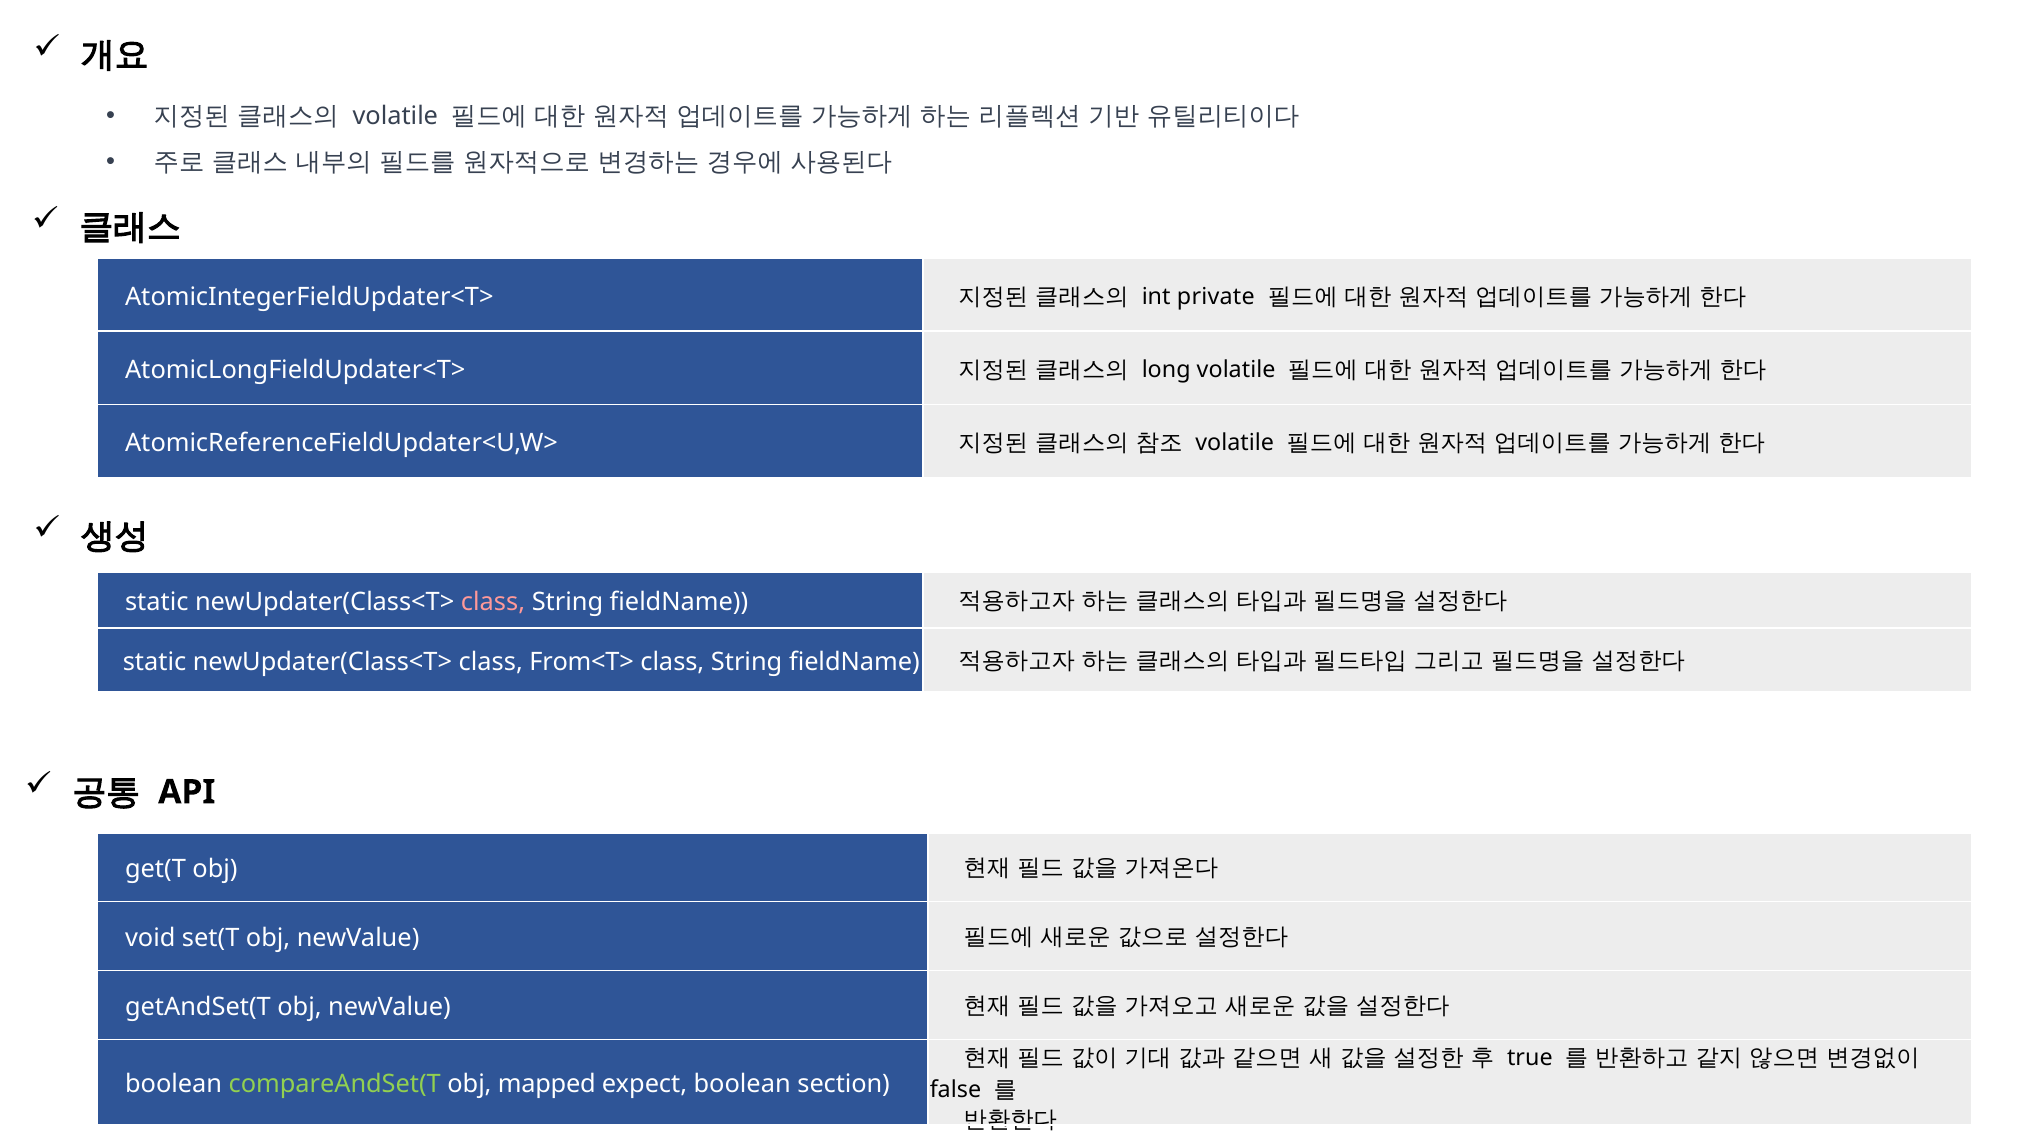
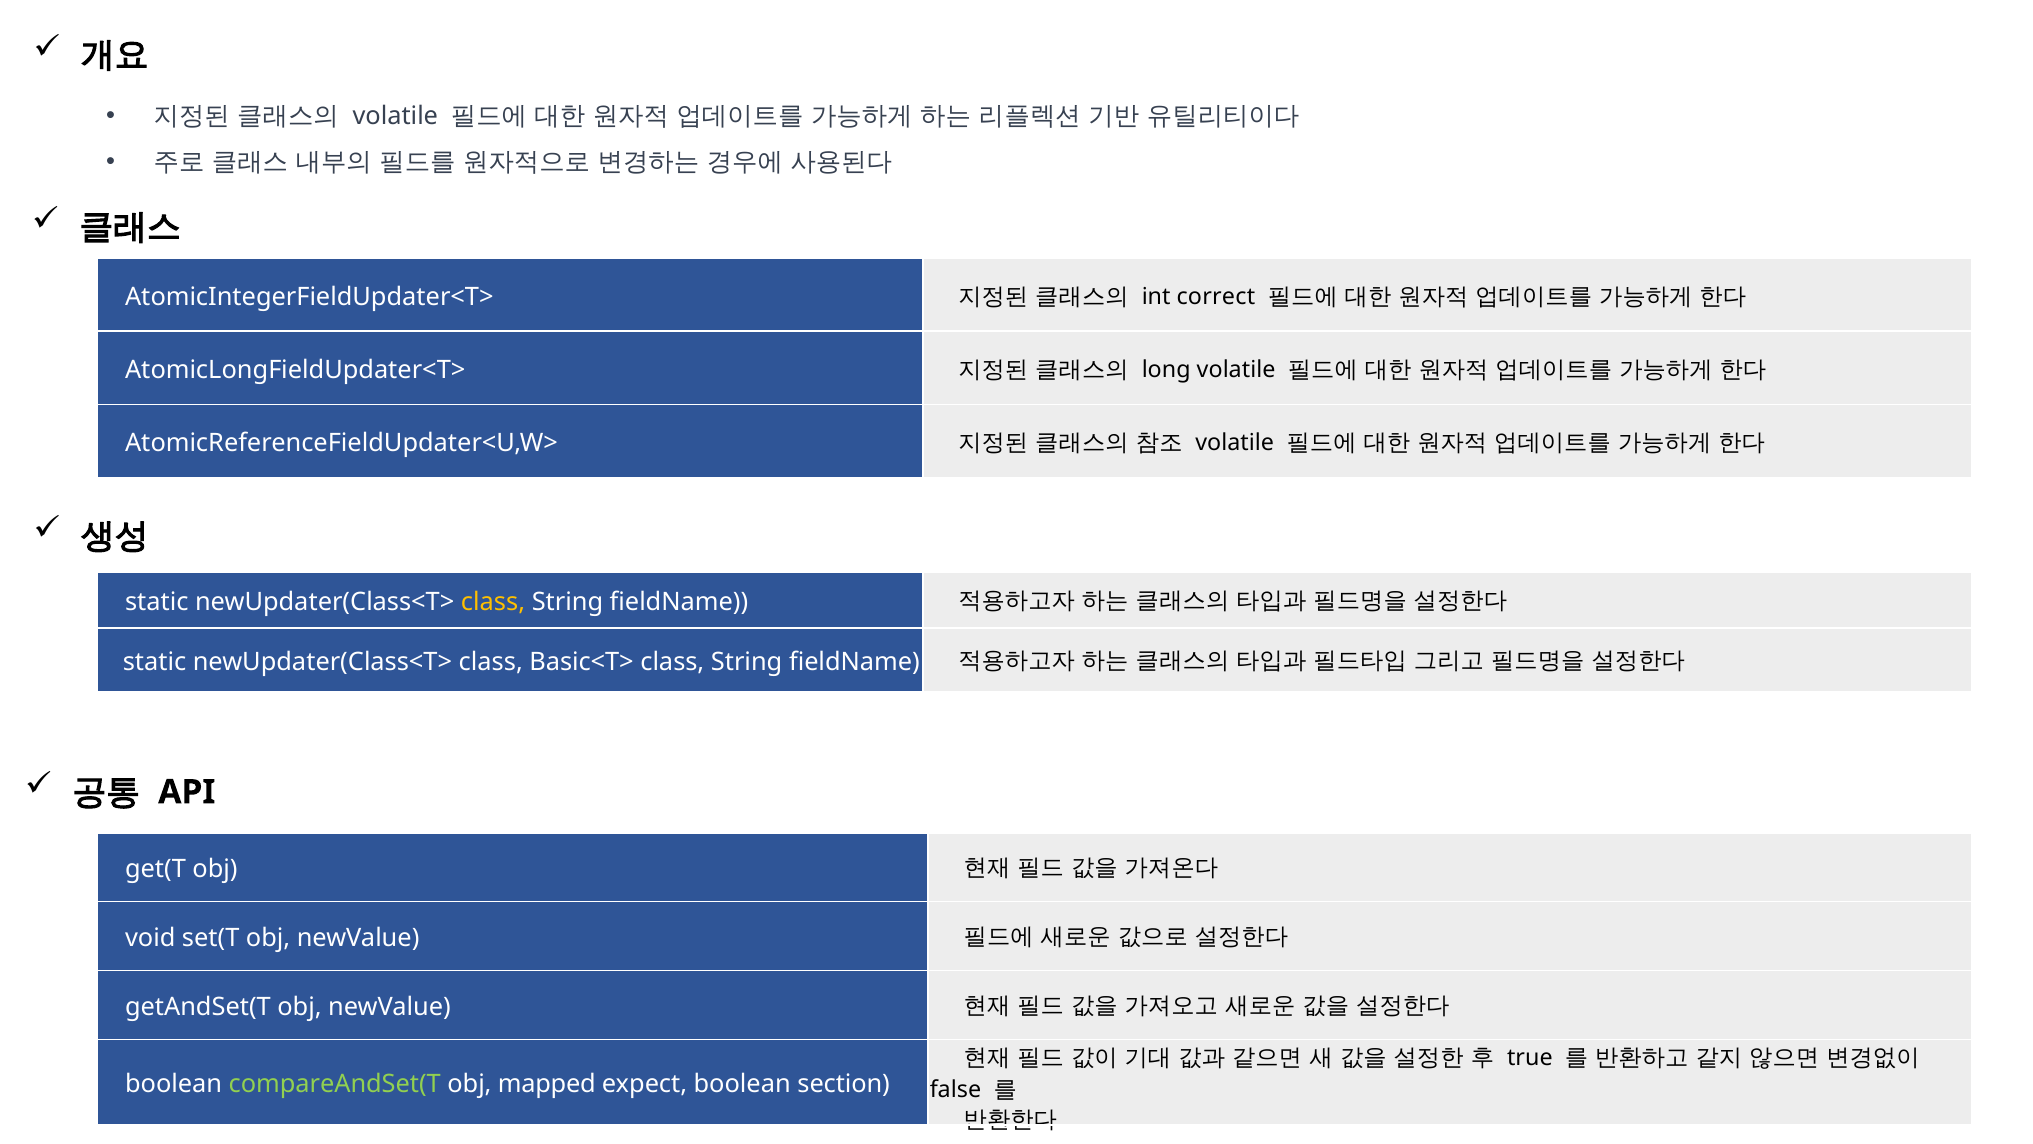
private: private -> correct
class at (493, 602) colour: pink -> yellow
From<T>: From<T> -> Basic<T>
